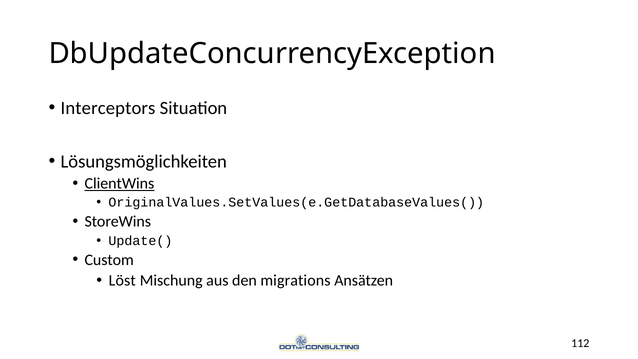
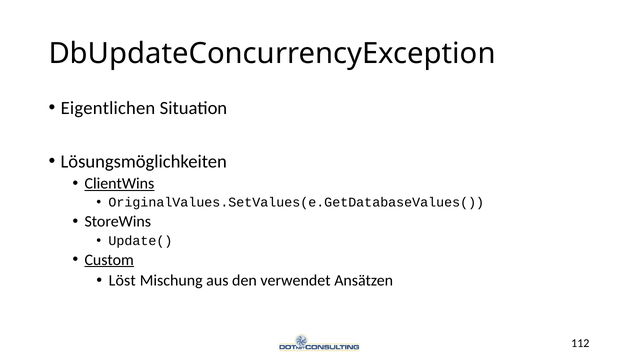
Interceptors: Interceptors -> Eigentlichen
Custom underline: none -> present
migrations: migrations -> verwendet
